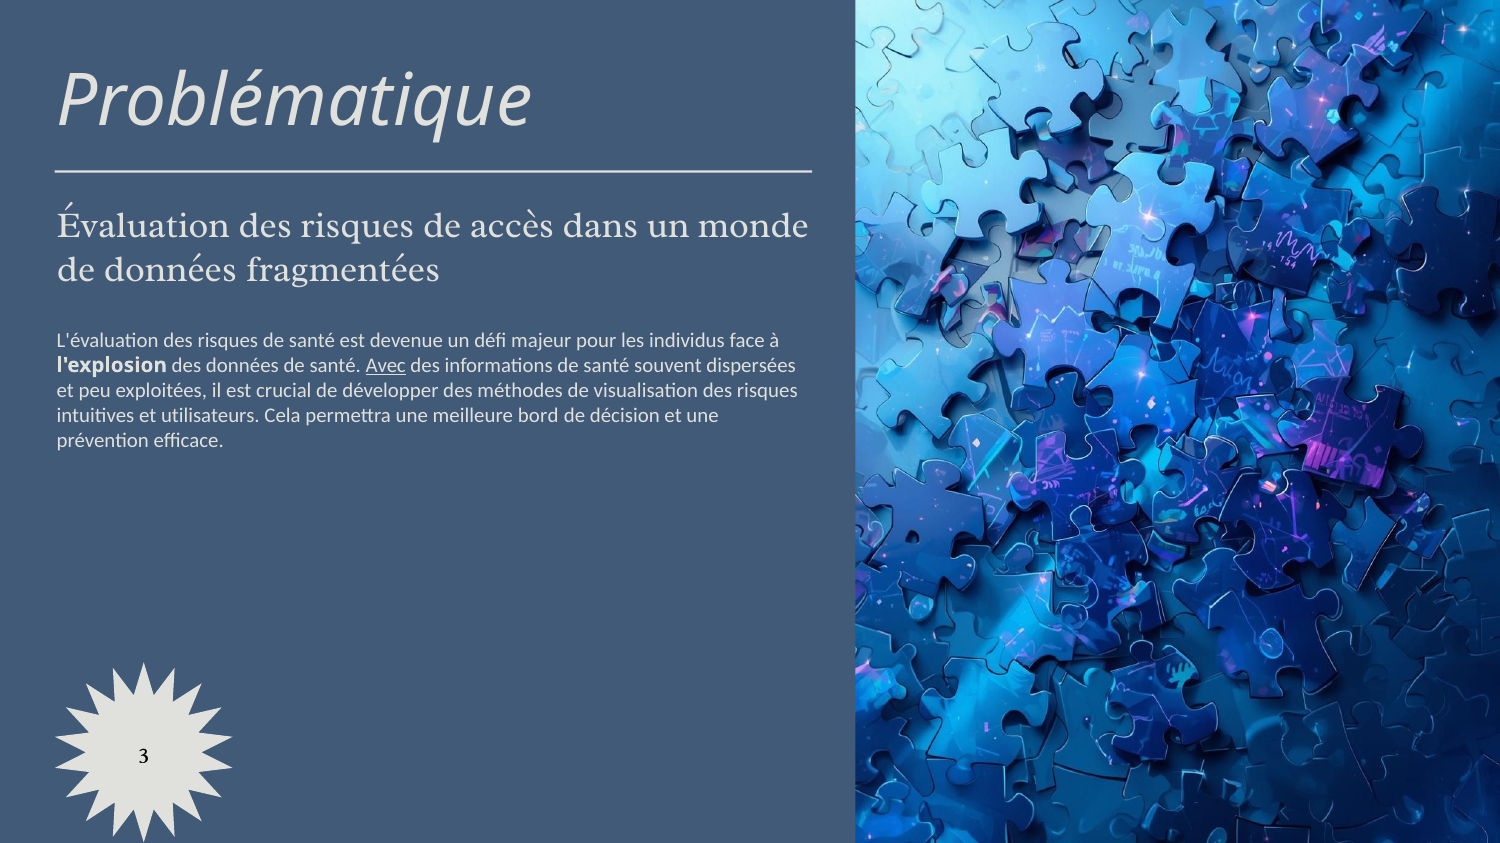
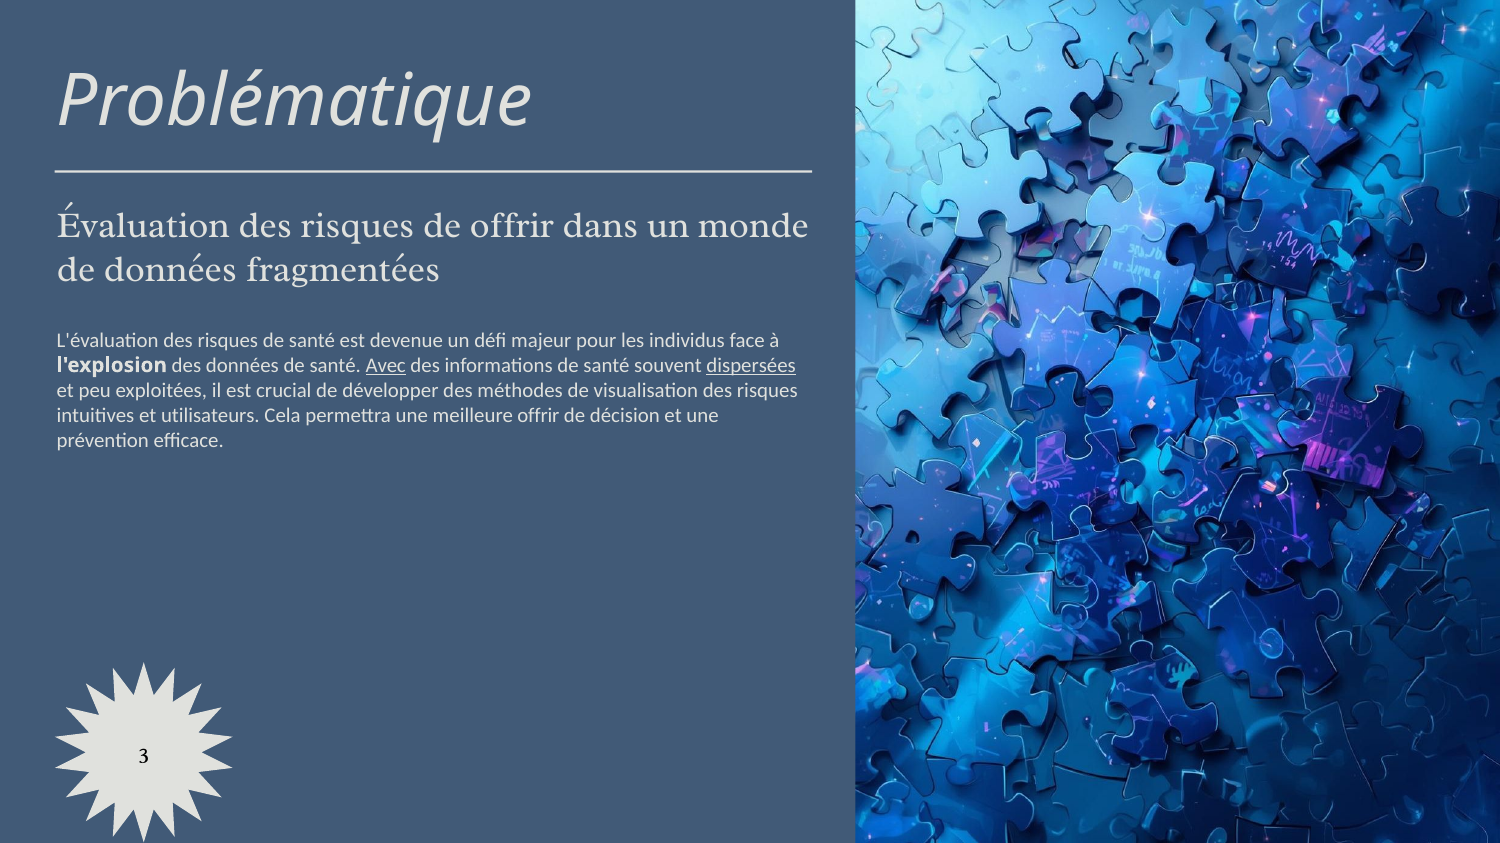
de accès: accès -> offrir
dispersées underline: none -> present
meilleure bord: bord -> offrir
